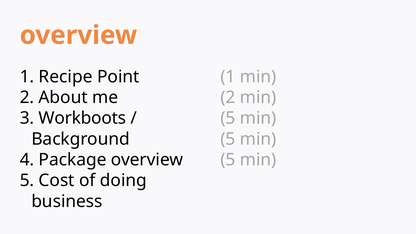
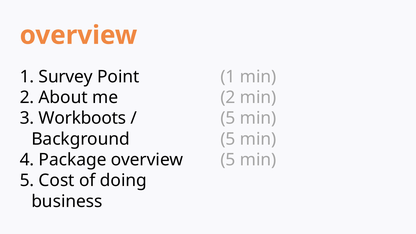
Recipe: Recipe -> Survey
